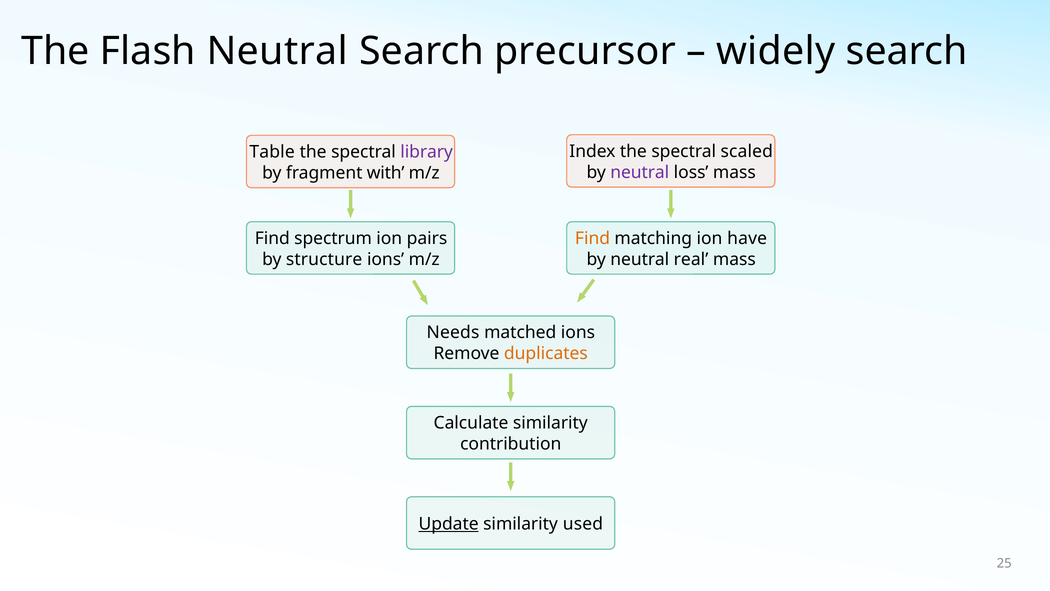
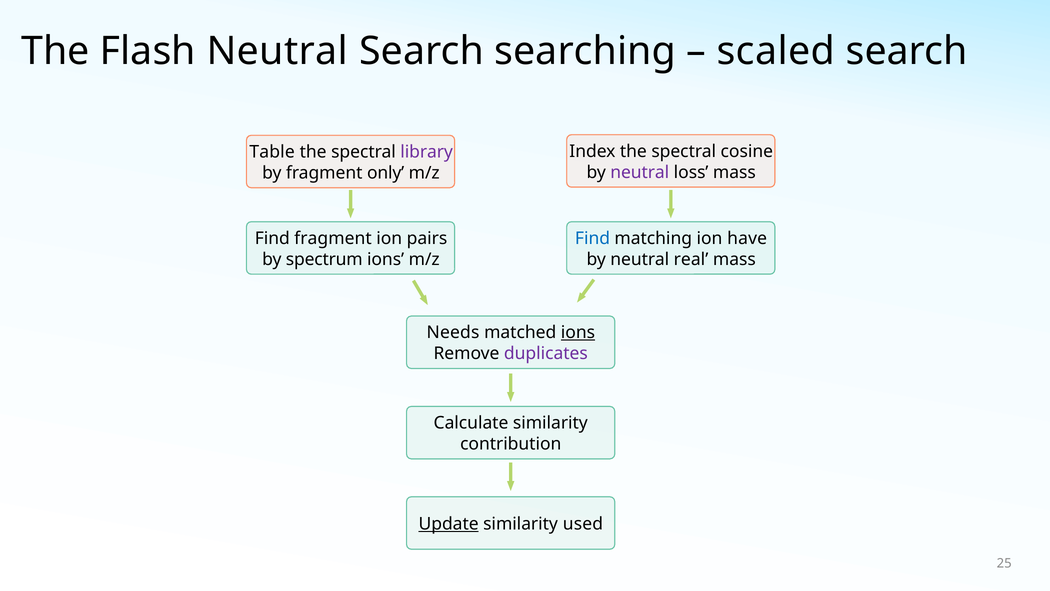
precursor: precursor -> searching
widely: widely -> scaled
scaled: scaled -> cosine
with: with -> only
Find spectrum: spectrum -> fragment
Find at (593, 238) colour: orange -> blue
structure: structure -> spectrum
ions at (578, 332) underline: none -> present
duplicates colour: orange -> purple
